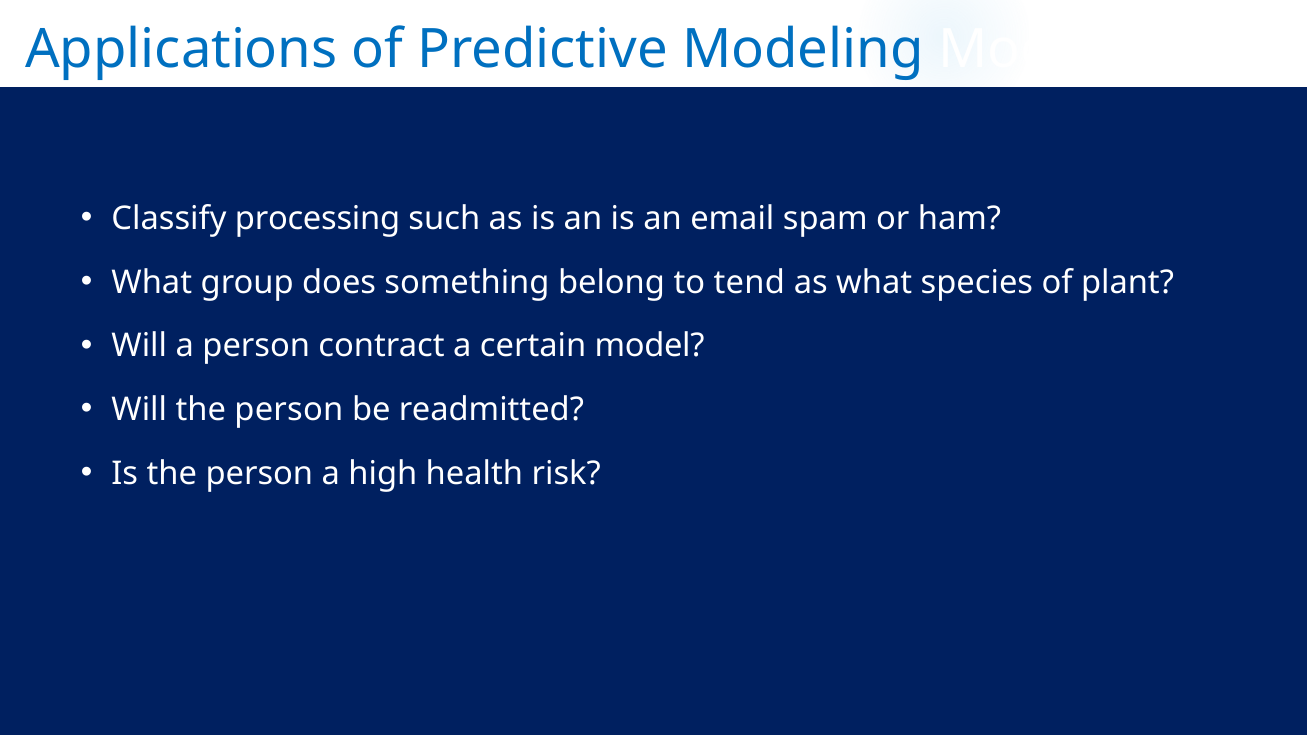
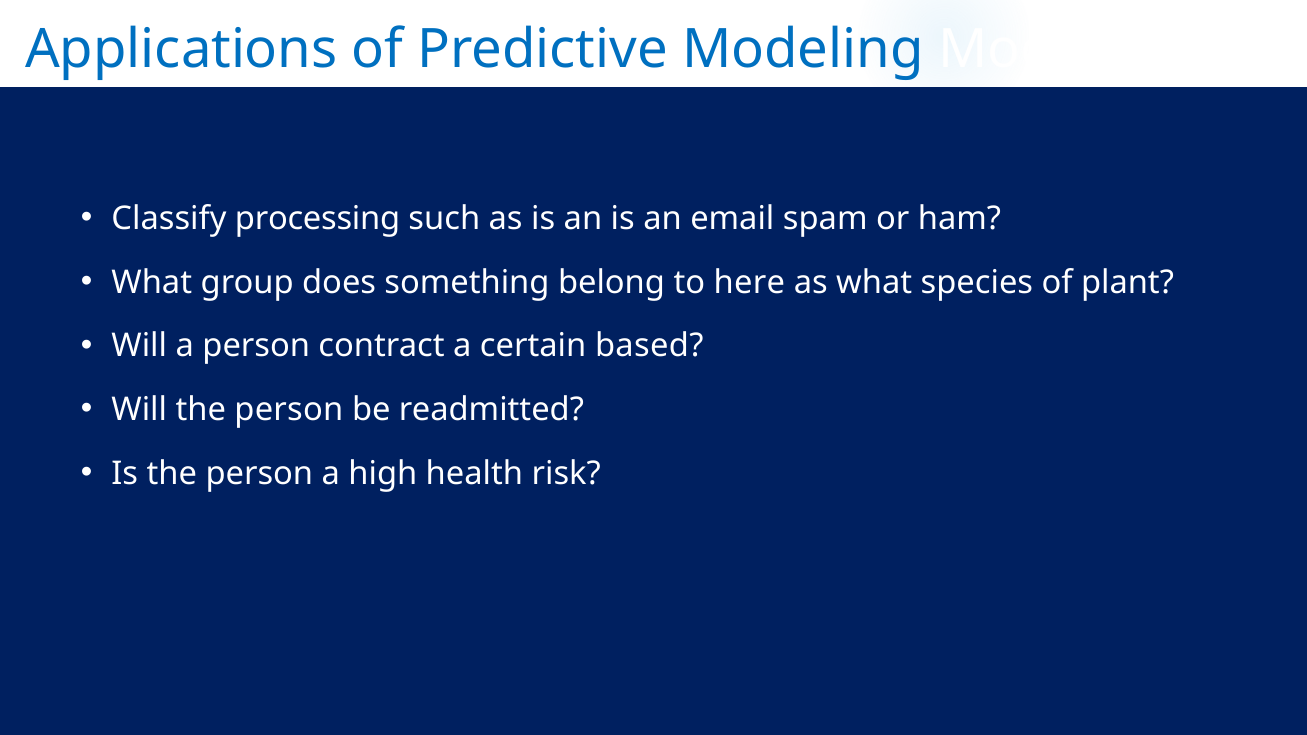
tend: tend -> here
model: model -> based
